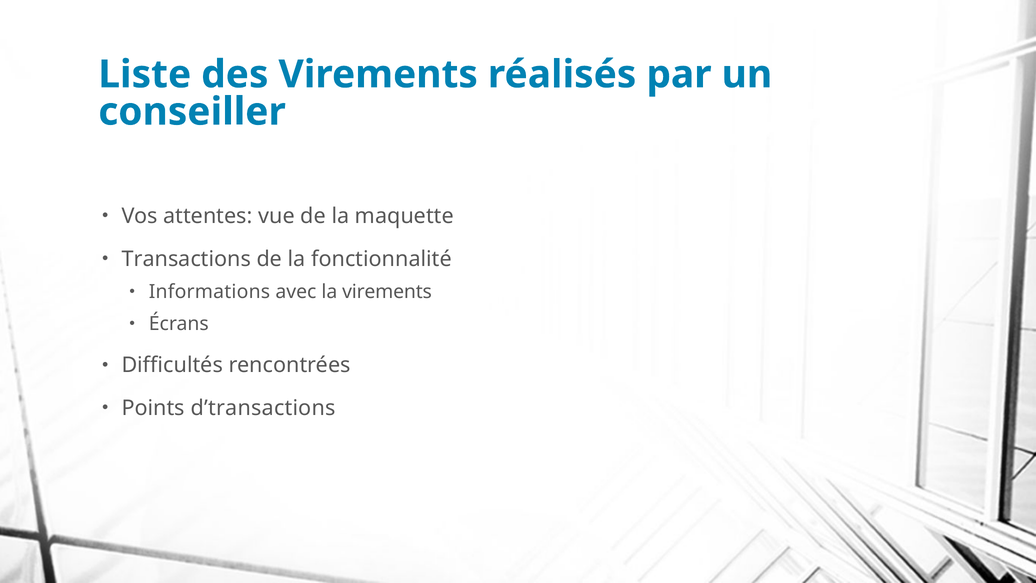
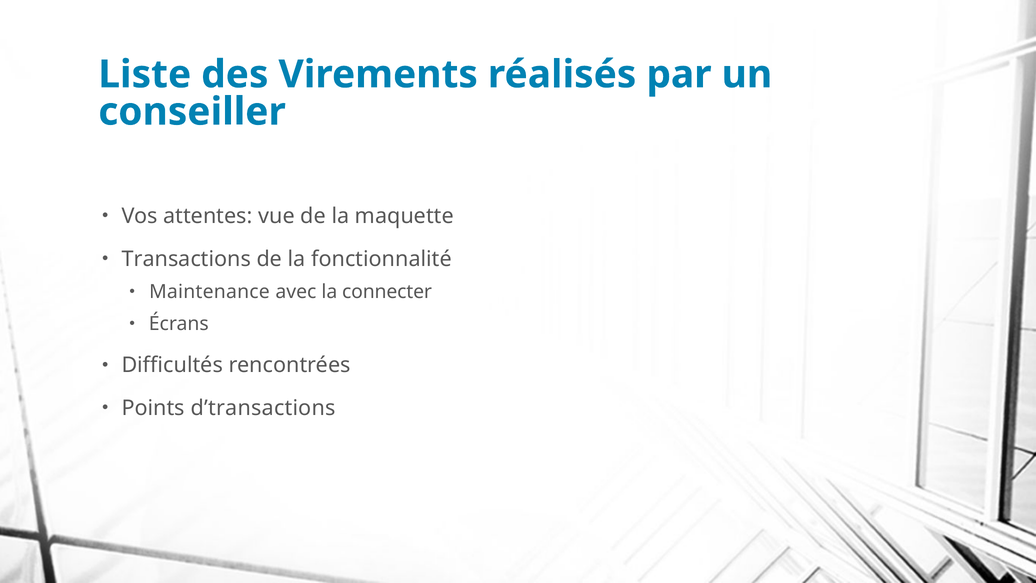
Informations: Informations -> Maintenance
la virements: virements -> connecter
